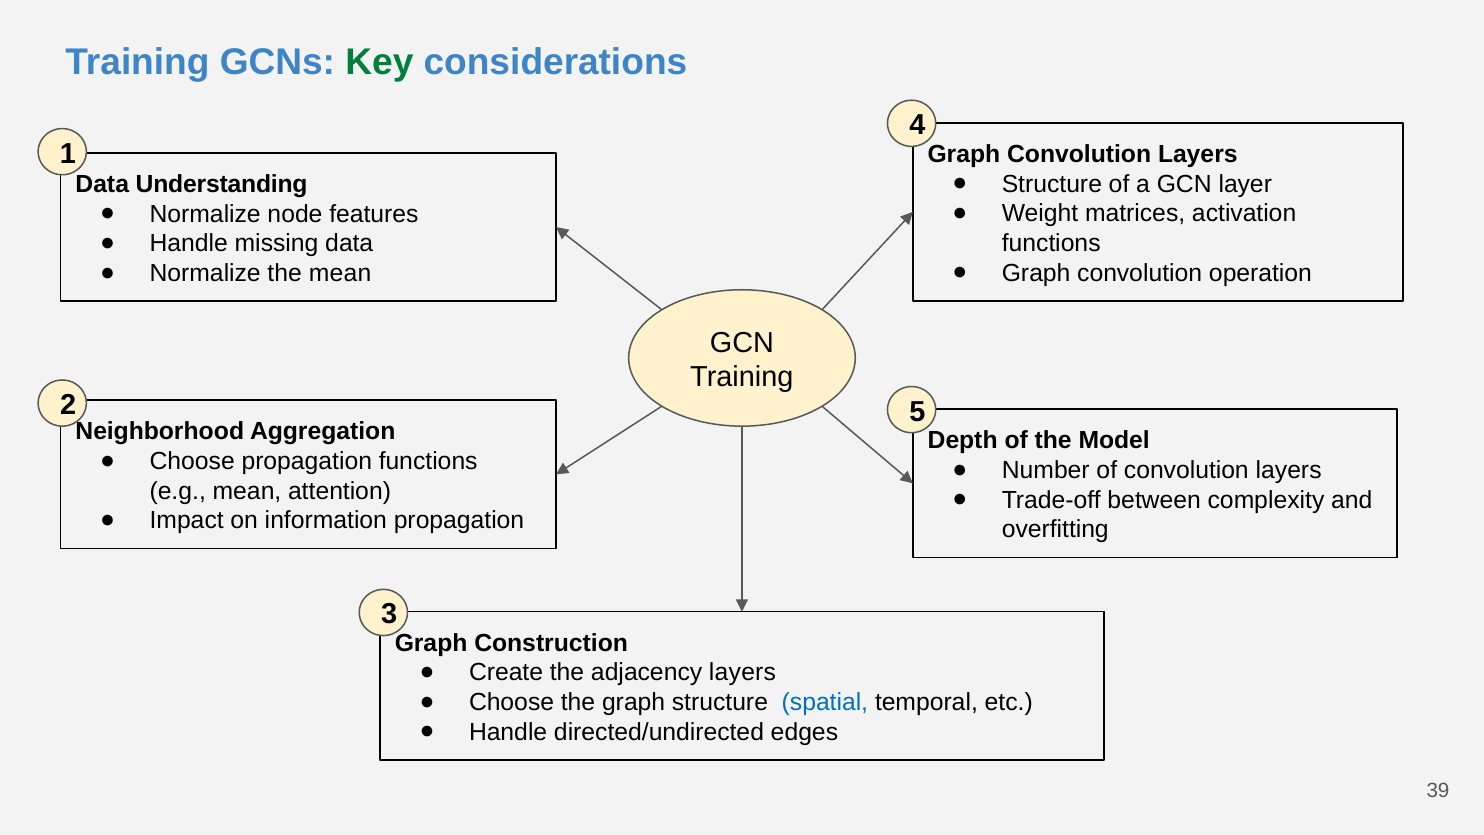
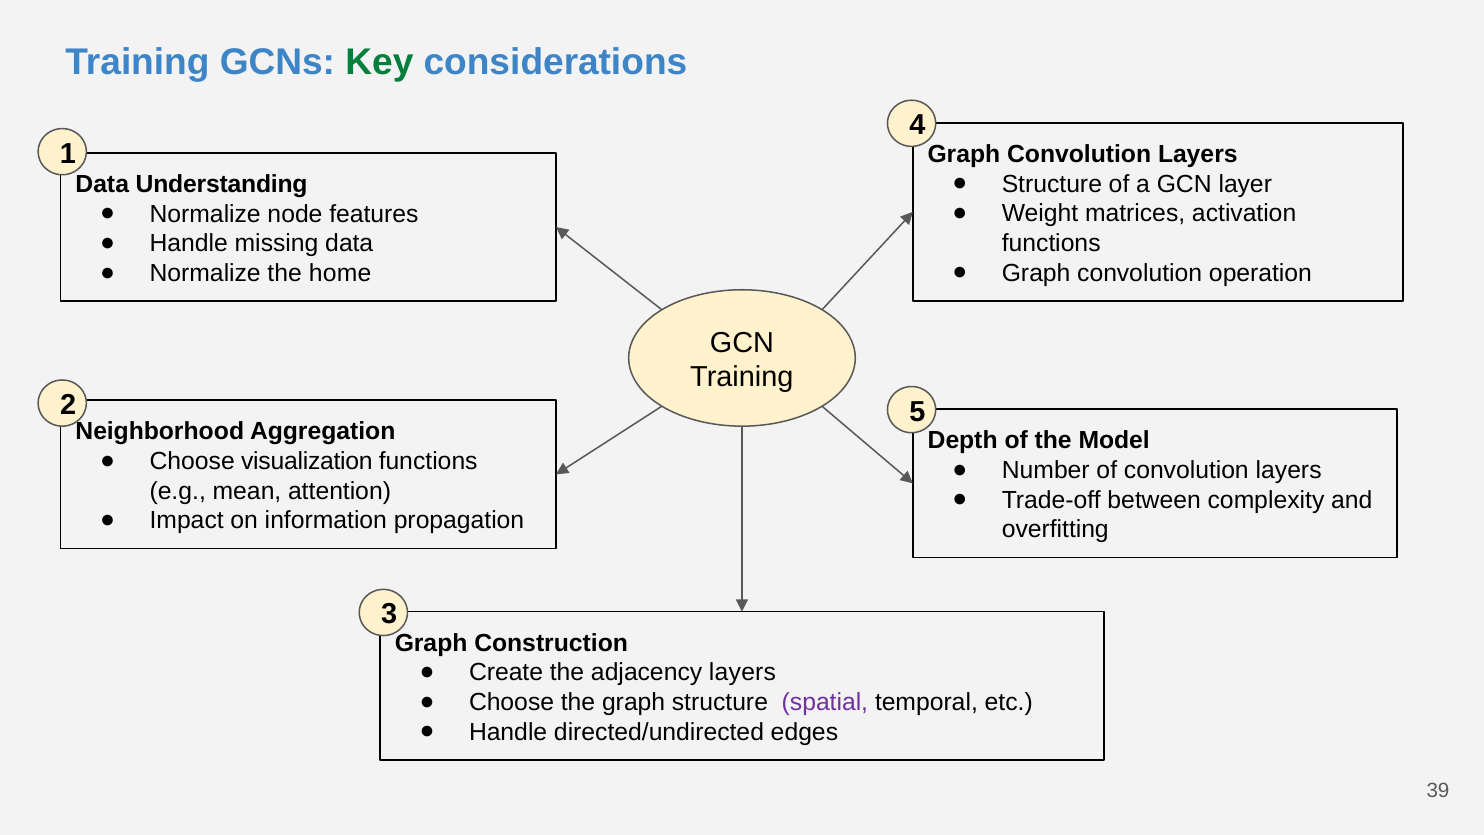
the mean: mean -> home
Choose propagation: propagation -> visualization
spatial colour: blue -> purple
